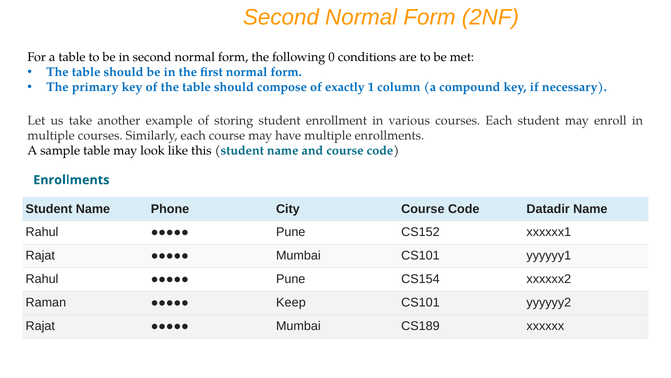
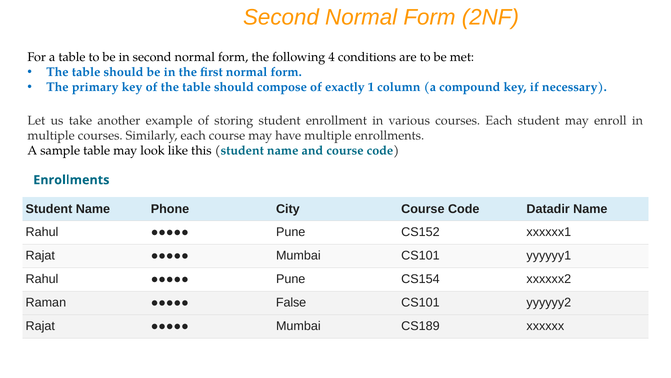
0: 0 -> 4
Keep: Keep -> False
